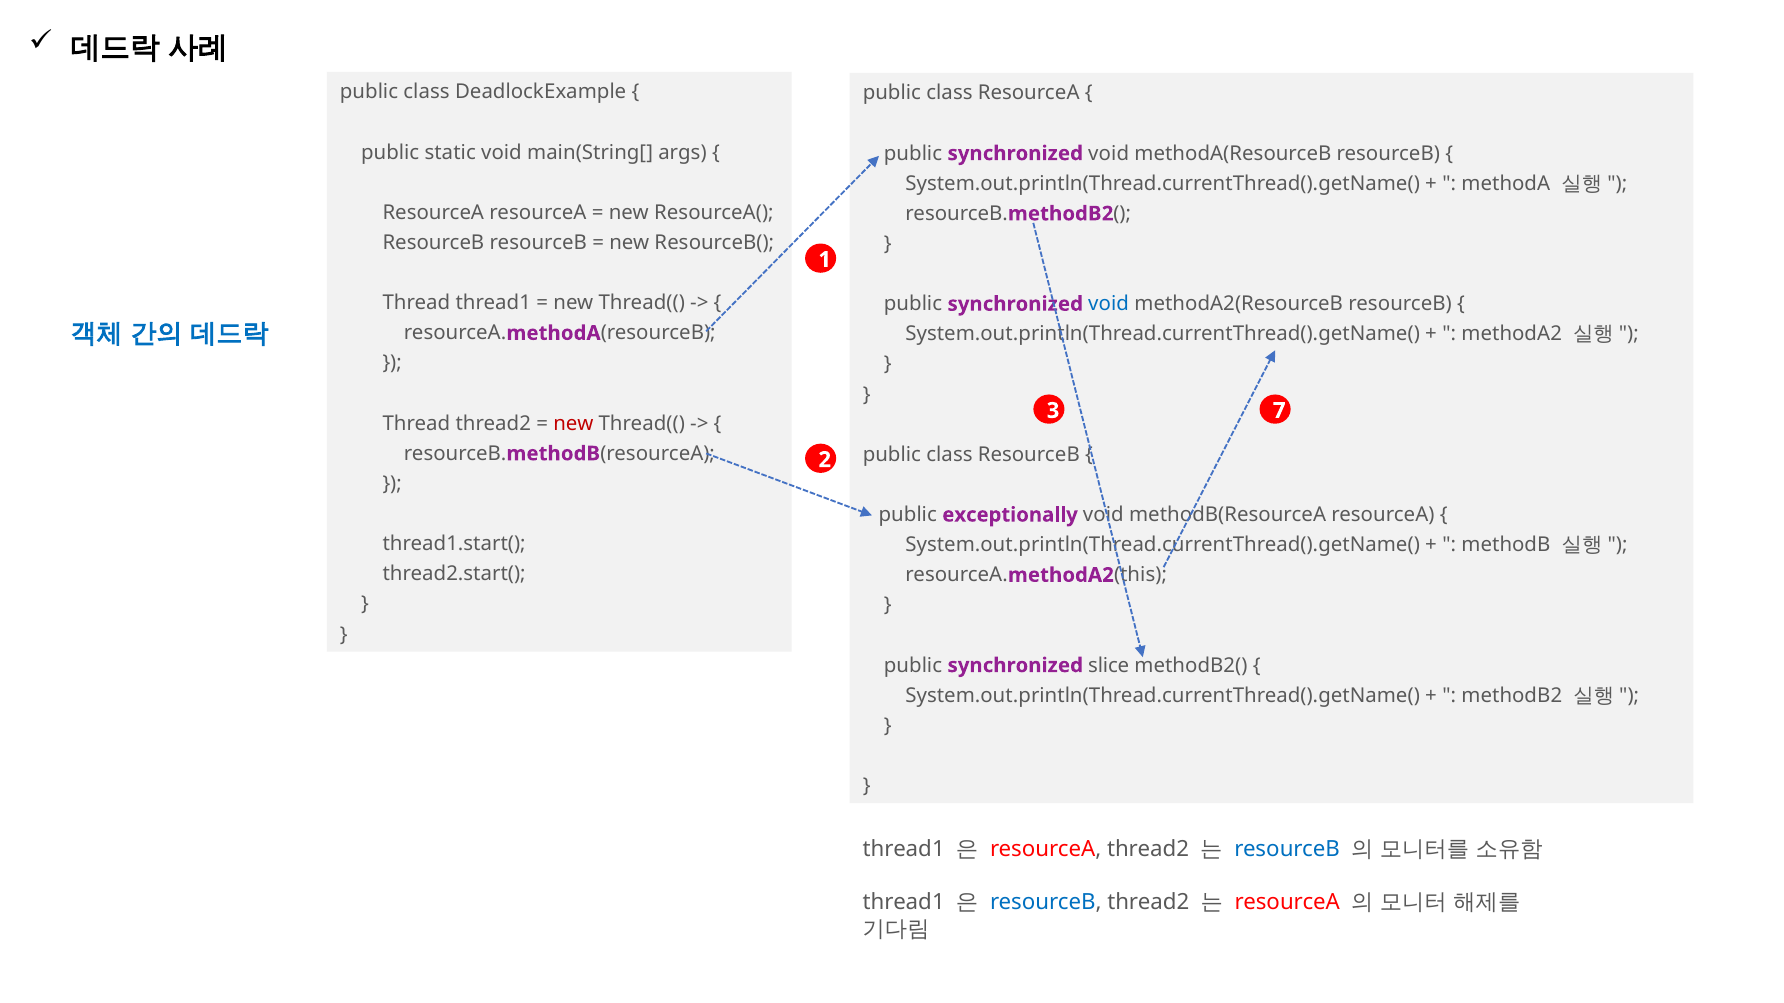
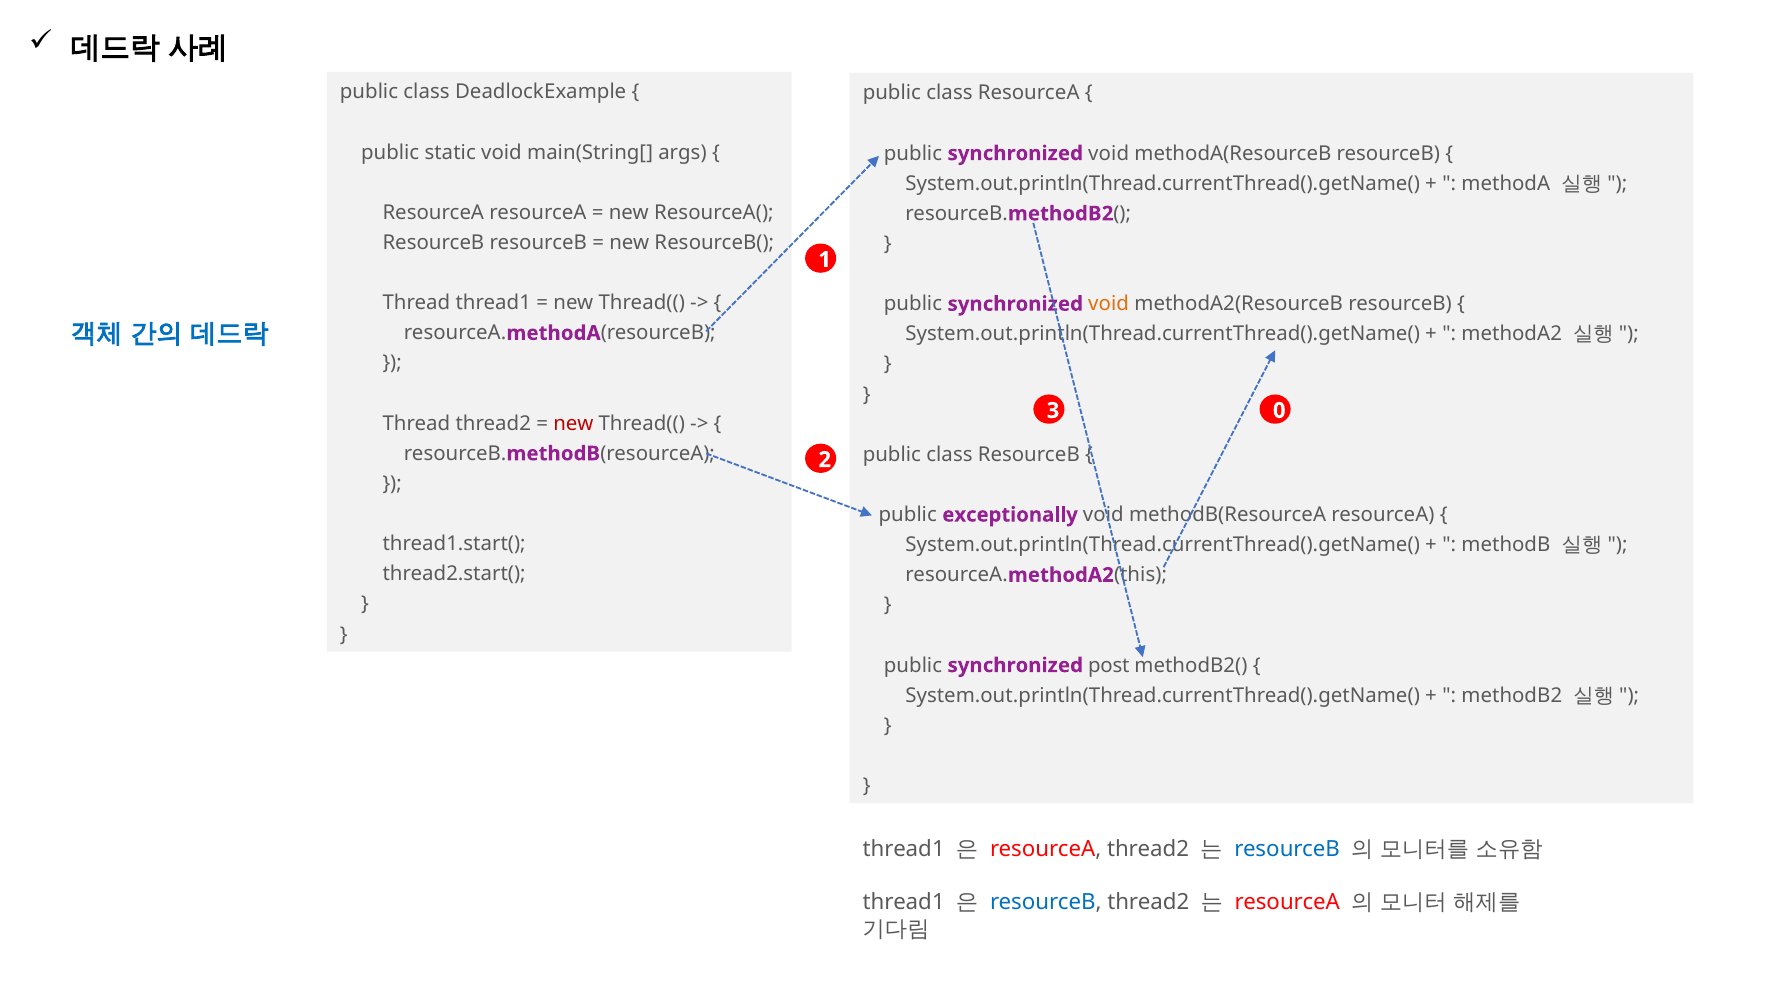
void at (1109, 304) colour: blue -> orange
7: 7 -> 0
slice: slice -> post
